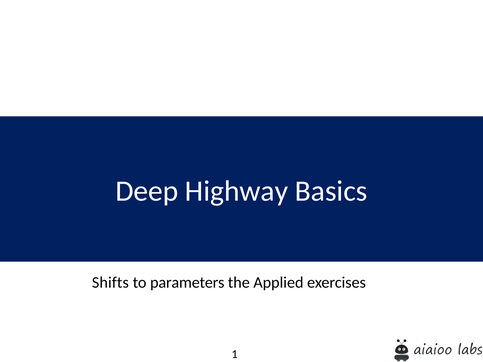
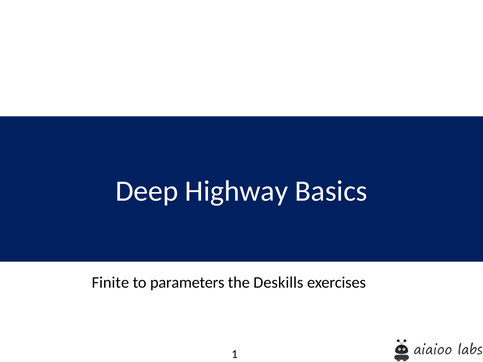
Shifts: Shifts -> Finite
Applied: Applied -> Deskills
